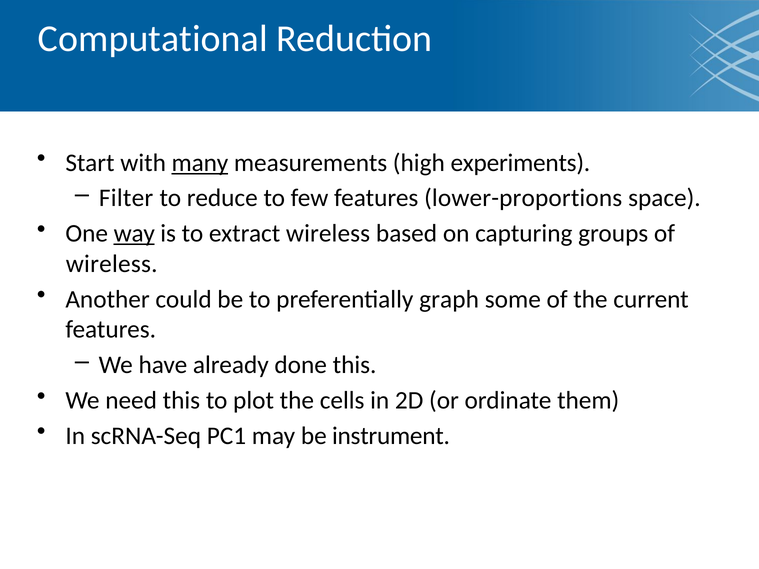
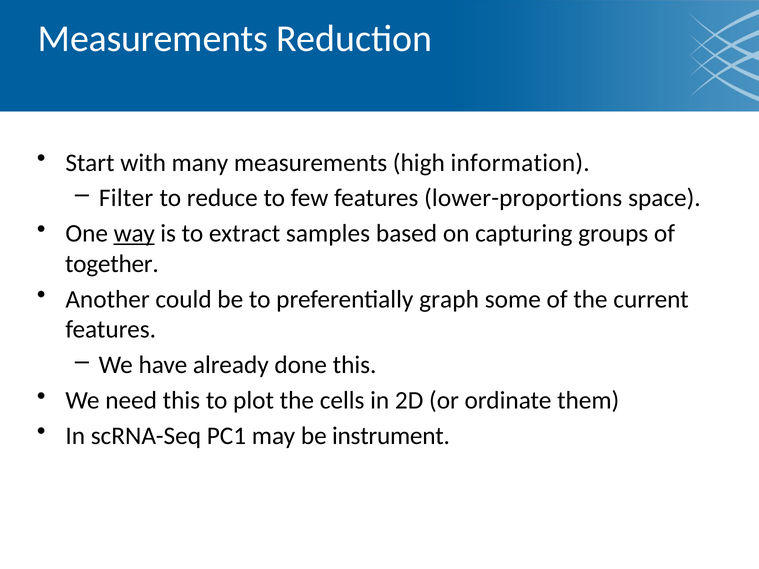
Computational at (153, 39): Computational -> Measurements
many underline: present -> none
experiments: experiments -> information
extract wireless: wireless -> samples
wireless at (112, 264): wireless -> together
